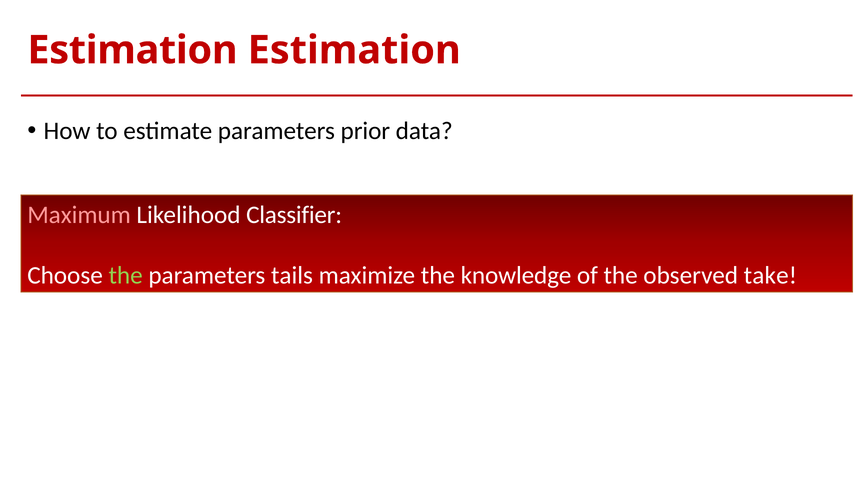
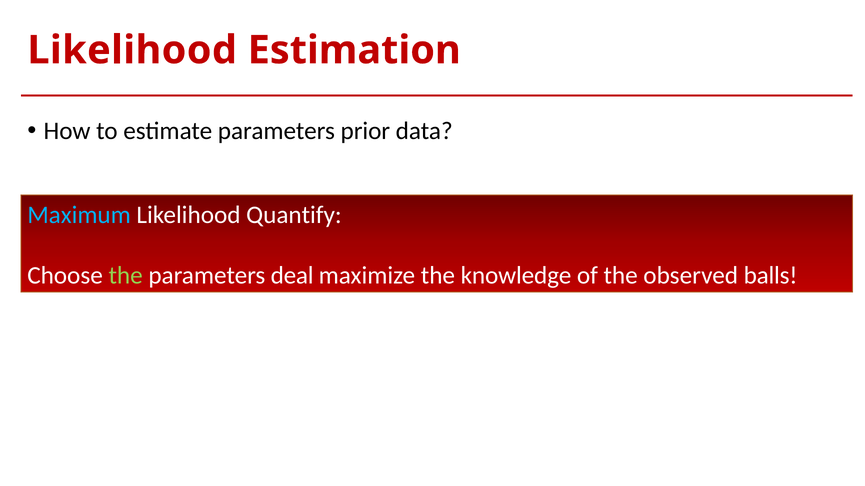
Estimation at (133, 50): Estimation -> Likelihood
Maximum colour: pink -> light blue
Classifier: Classifier -> Quantify
tails: tails -> deal
take: take -> balls
